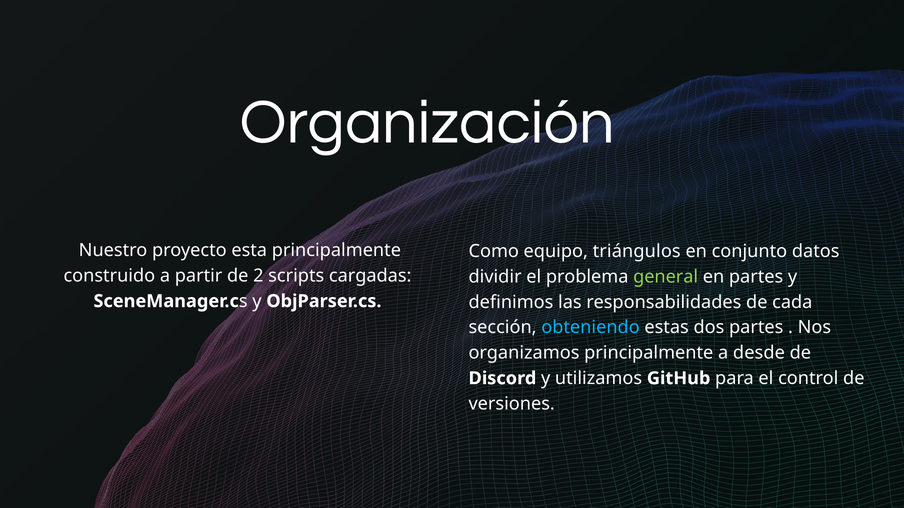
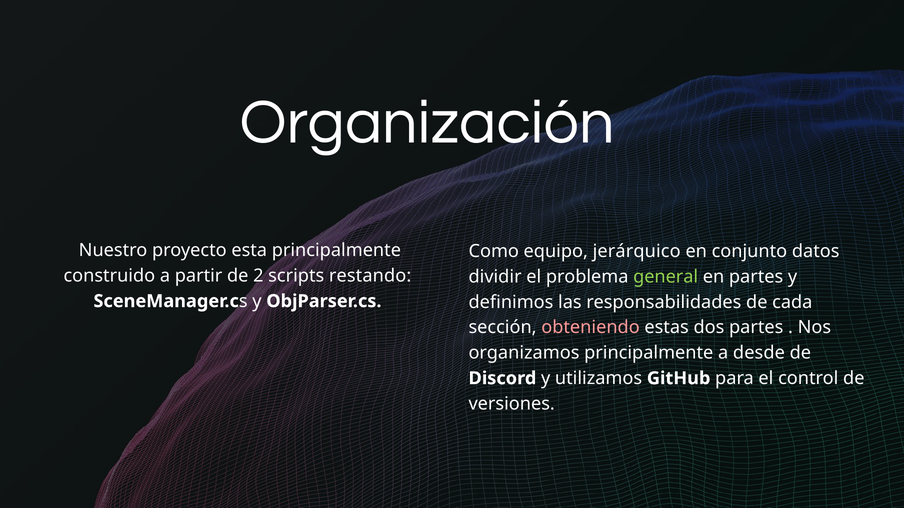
triángulos: triángulos -> jerárquico
cargadas: cargadas -> restando
obteniendo colour: light blue -> pink
